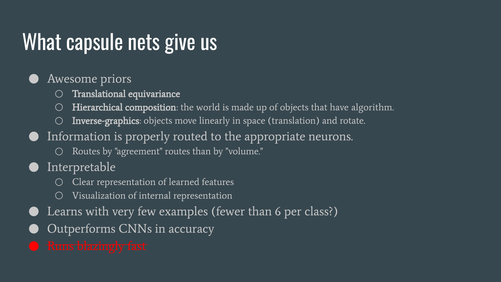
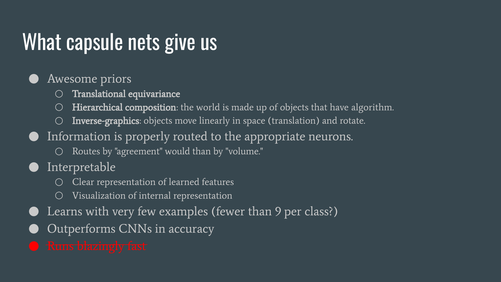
agreement routes: routes -> would
6: 6 -> 9
